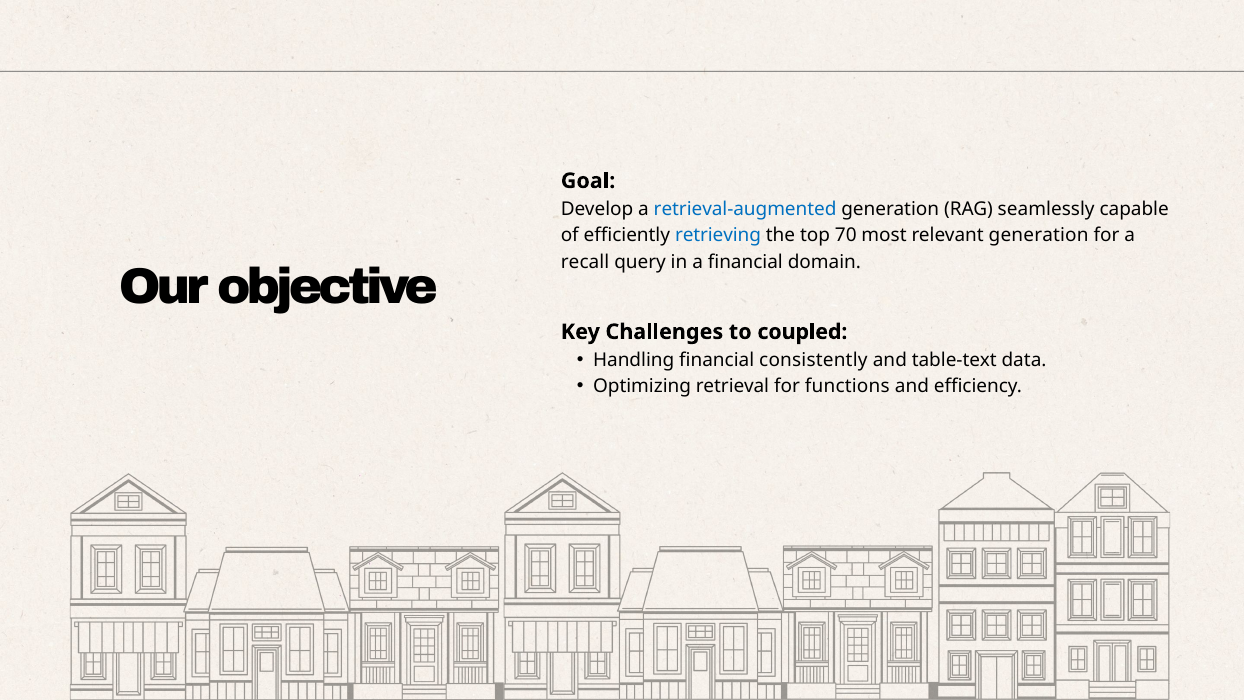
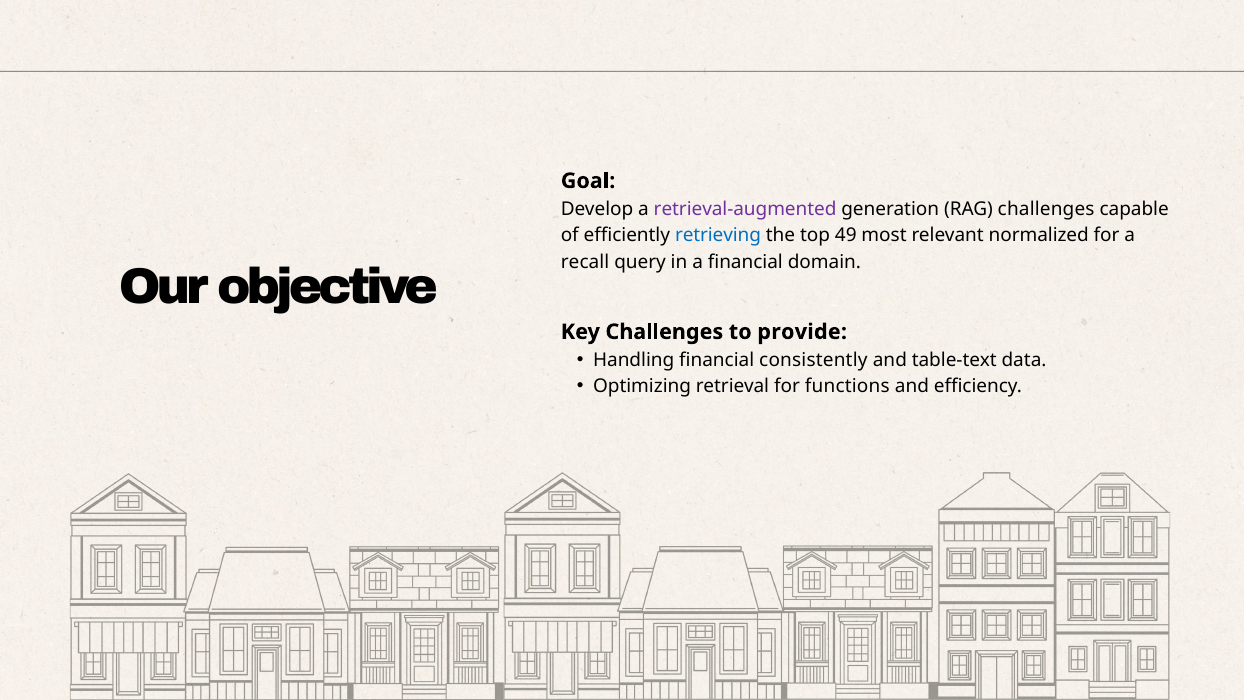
retrieval-augmented colour: blue -> purple
RAG seamlessly: seamlessly -> challenges
70: 70 -> 49
relevant generation: generation -> normalized
coupled: coupled -> provide
